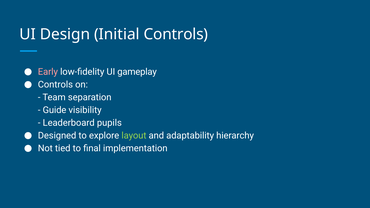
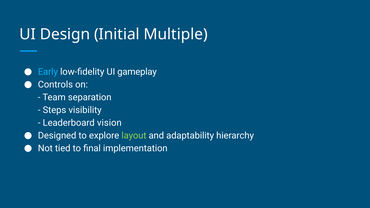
Initial Controls: Controls -> Multiple
Early colour: pink -> light blue
Guide: Guide -> Steps
pupils: pupils -> vision
